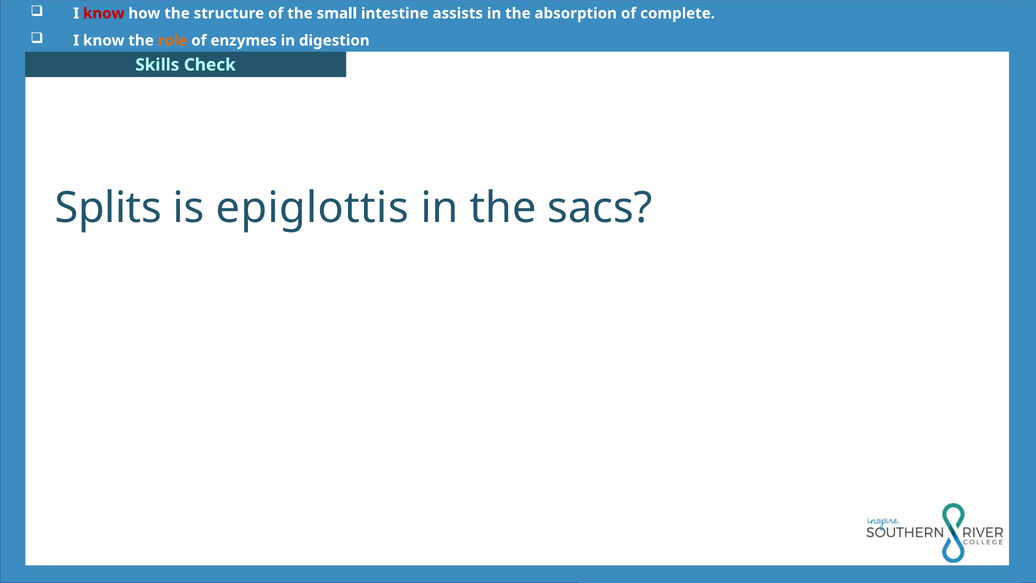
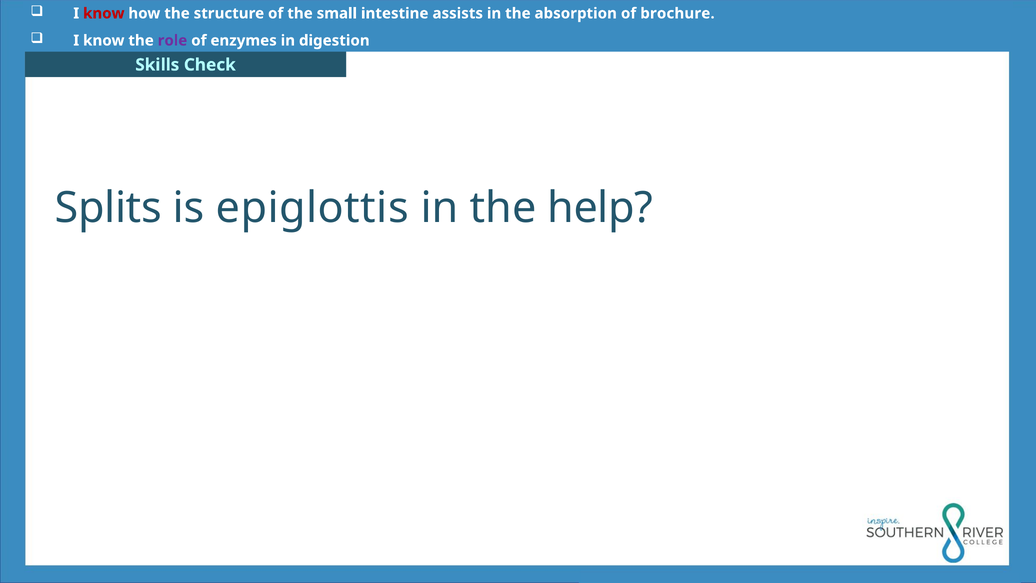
complete: complete -> brochure
role colour: orange -> purple
sacs: sacs -> help
